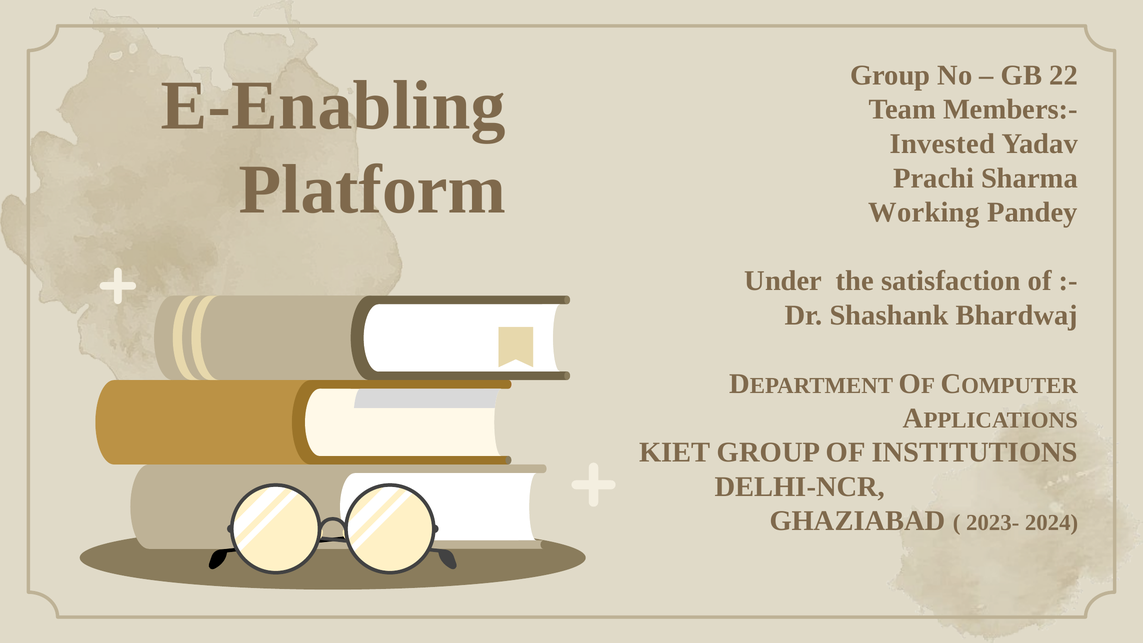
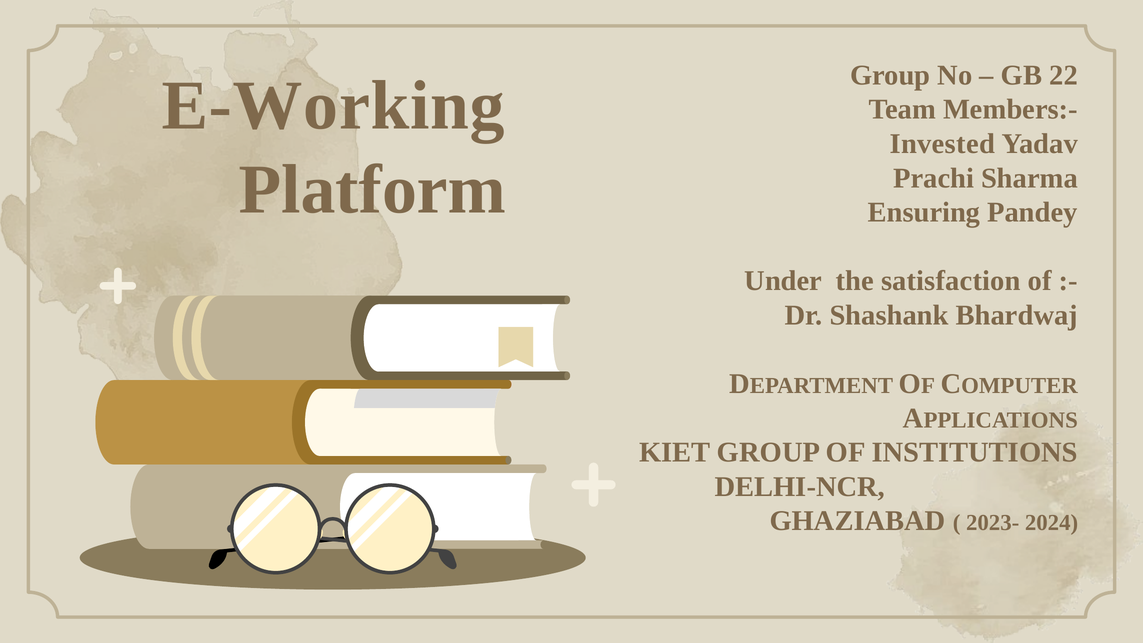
E-Enabling: E-Enabling -> E-Working
Working: Working -> Ensuring
